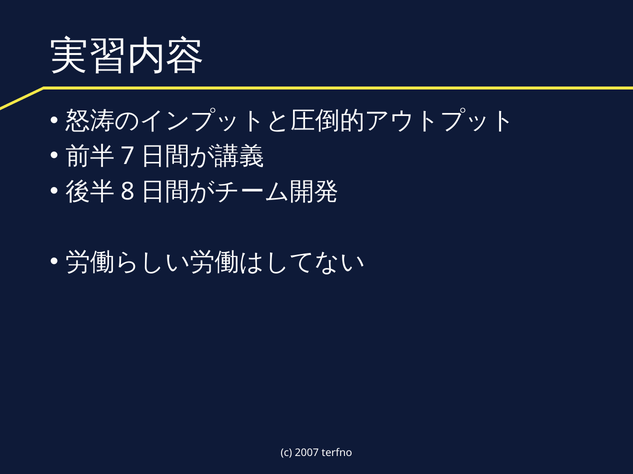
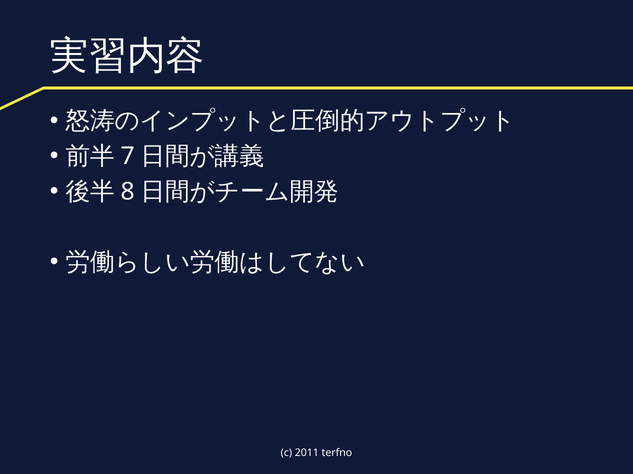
2007: 2007 -> 2011
